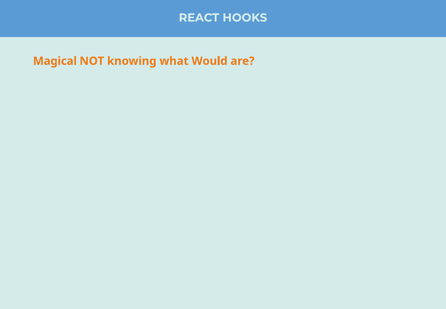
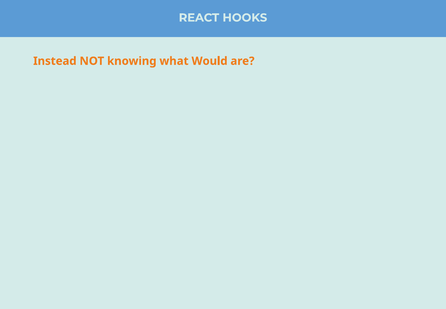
Magical: Magical -> Instead
